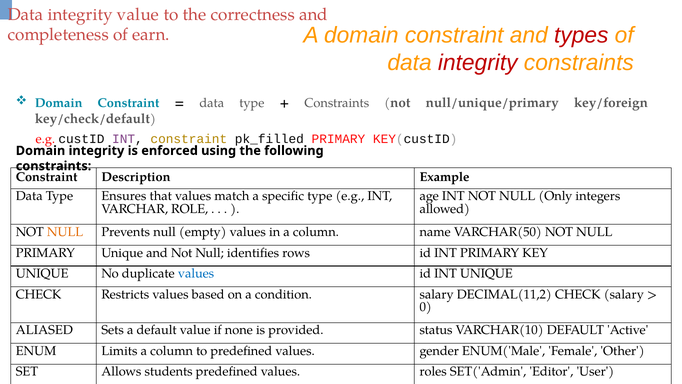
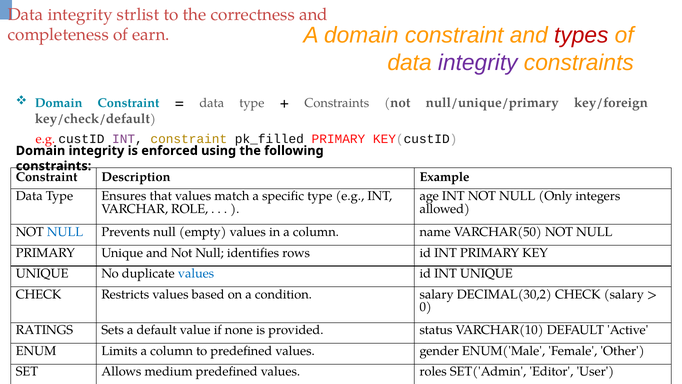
integrity value: value -> strlist
integrity at (478, 63) colour: red -> purple
NULL at (65, 232) colour: orange -> blue
DECIMAL(11,2: DECIMAL(11,2 -> DECIMAL(30,2
ALIASED: ALIASED -> RATINGS
students: students -> medium
